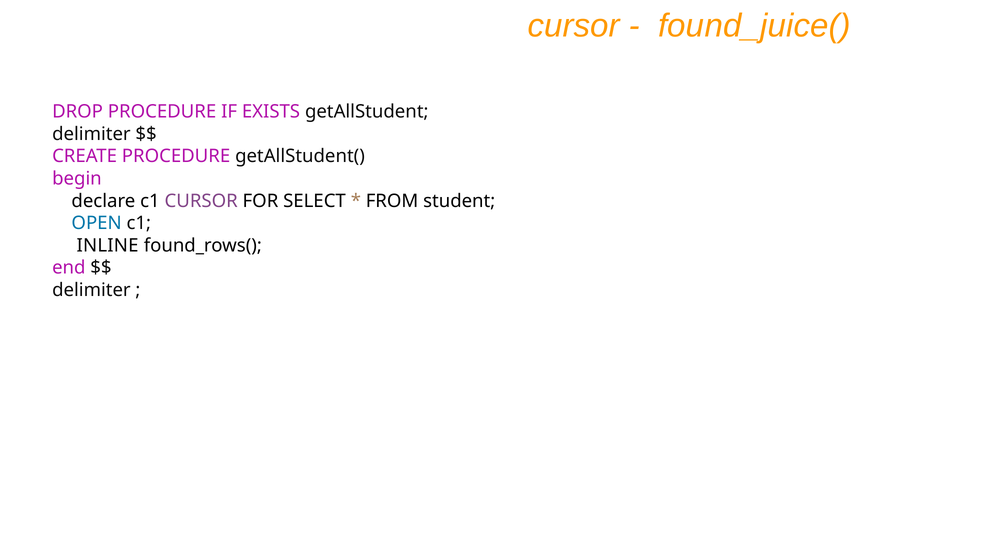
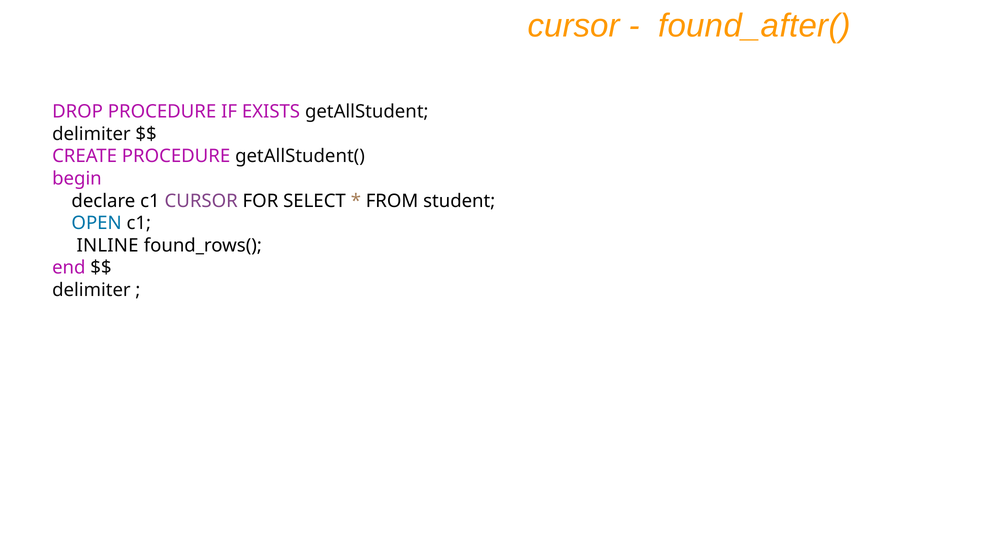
found_juice(: found_juice( -> found_after(
